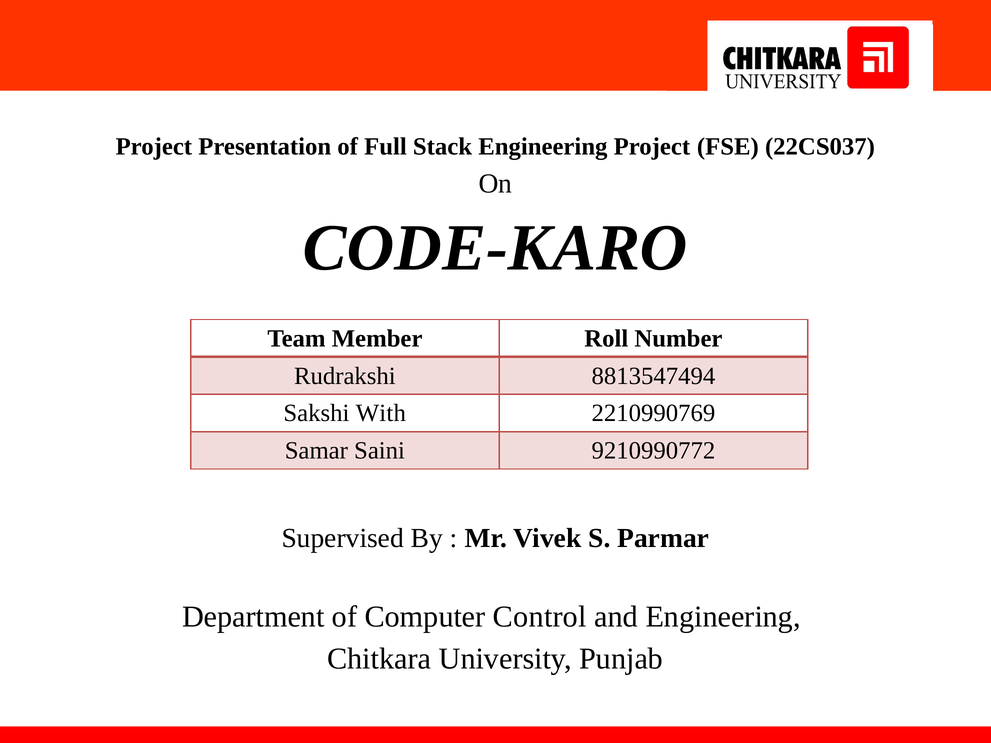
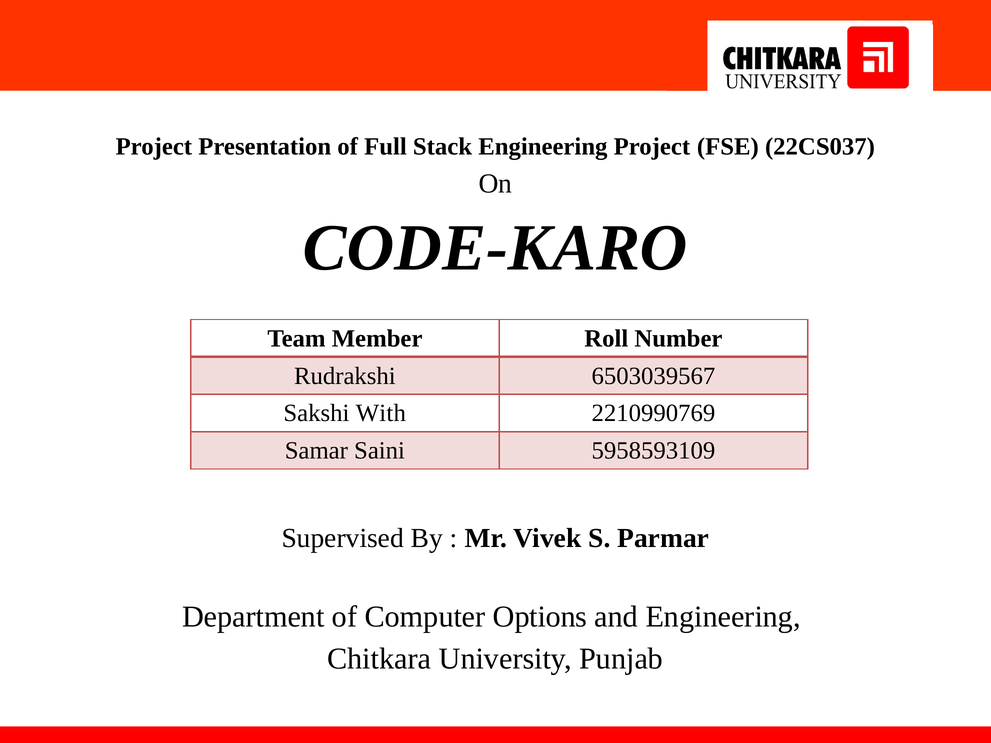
8813547494: 8813547494 -> 6503039567
9210990772: 9210990772 -> 5958593109
Control: Control -> Options
